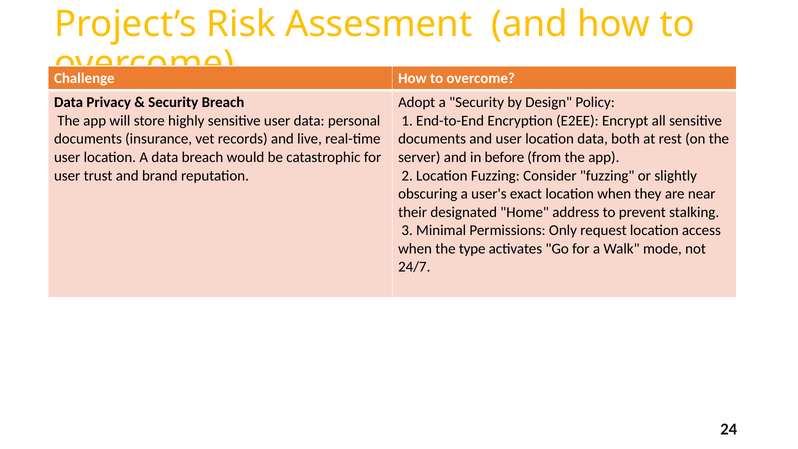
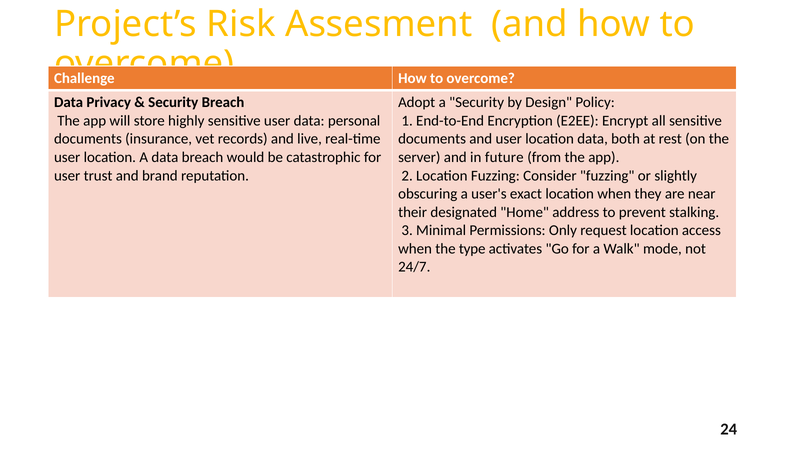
before: before -> future
